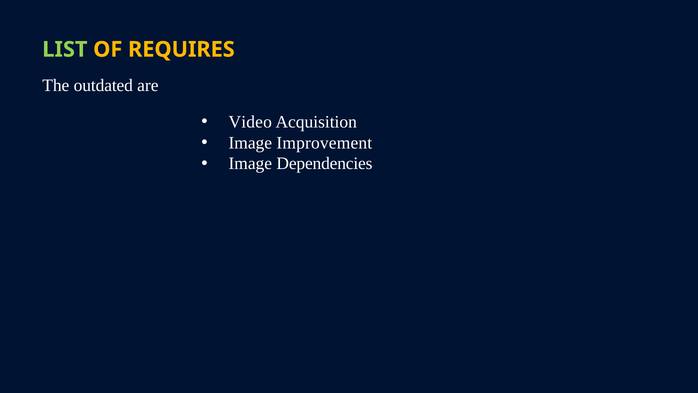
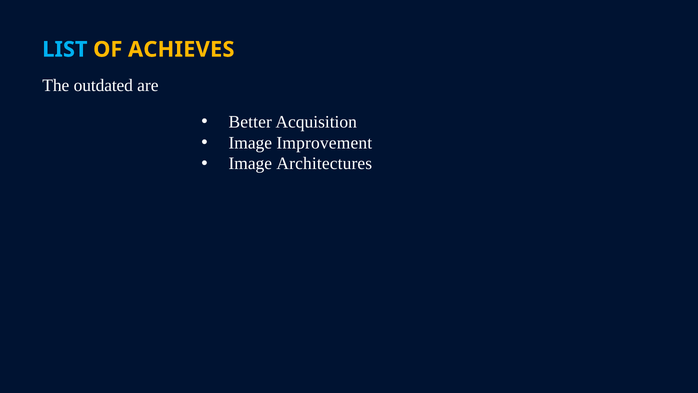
LIST colour: light green -> light blue
REQUIRES: REQUIRES -> ACHIEVES
Video: Video -> Better
Dependencies: Dependencies -> Architectures
